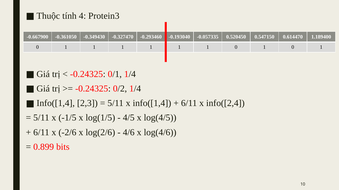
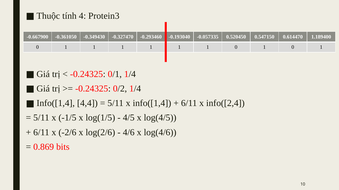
2,3: 2,3 -> 4,4
0.899: 0.899 -> 0.869
